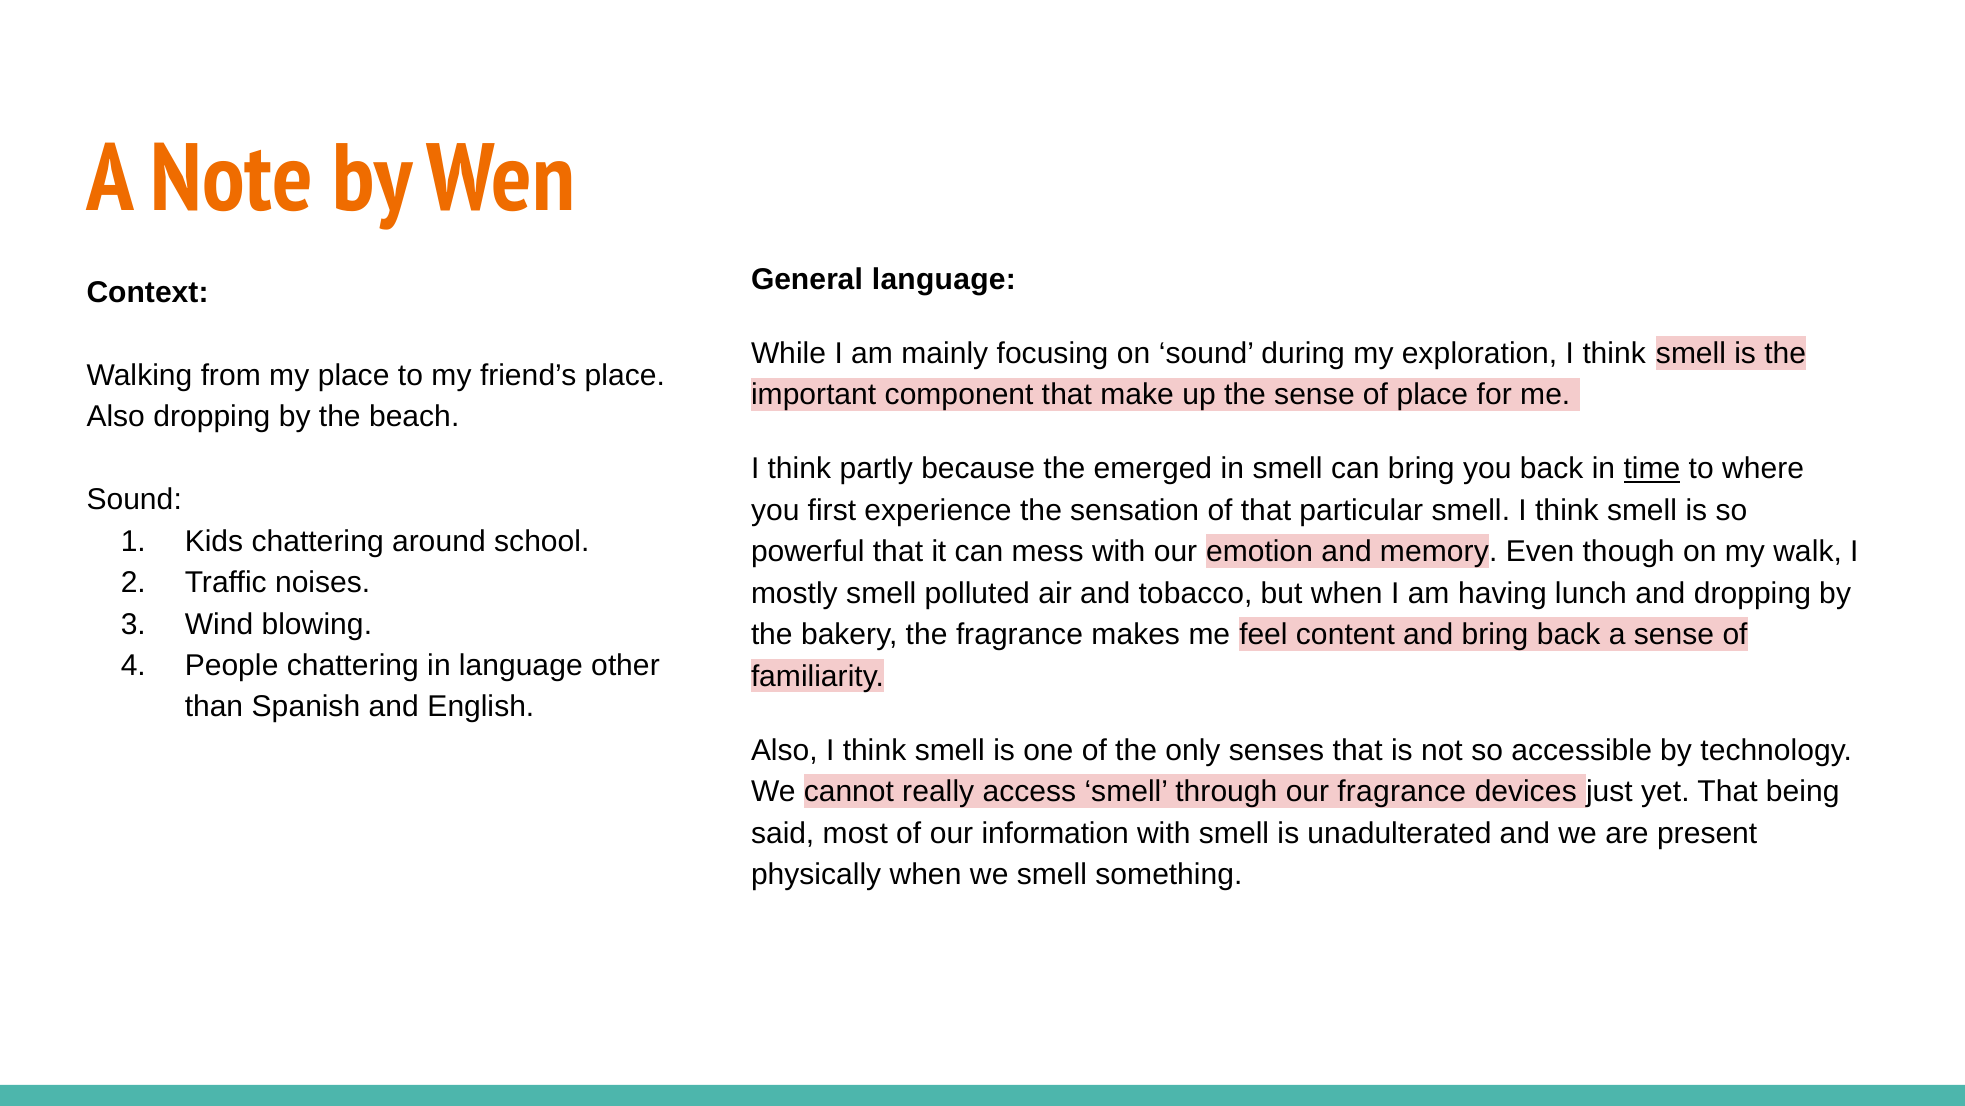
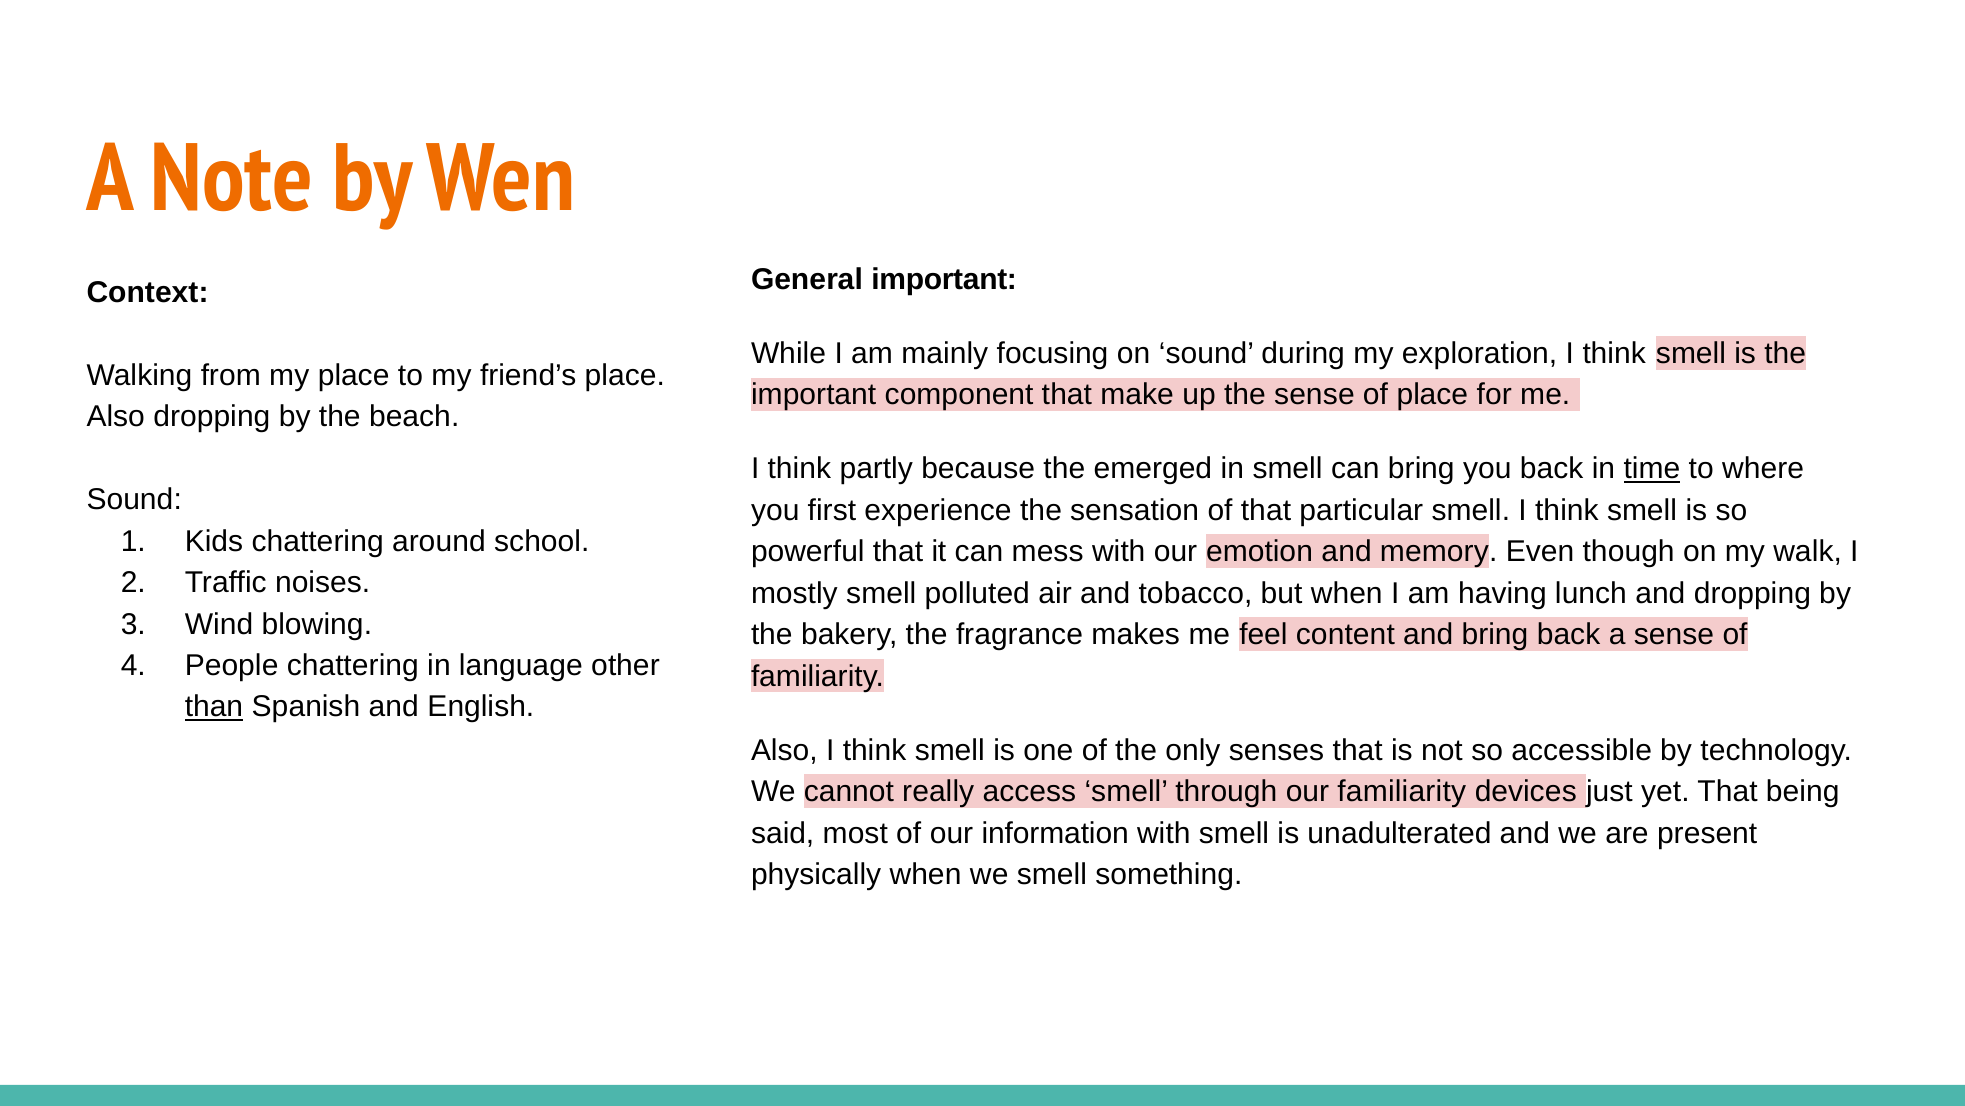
General language: language -> important
than underline: none -> present
our fragrance: fragrance -> familiarity
